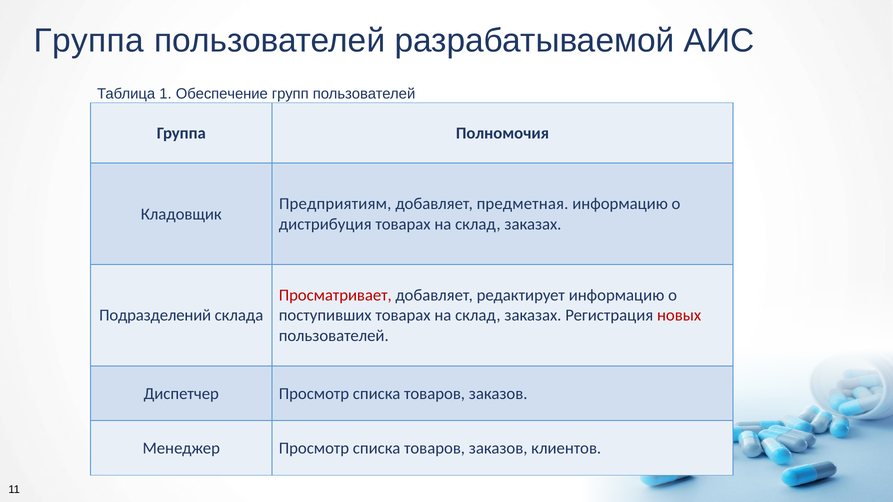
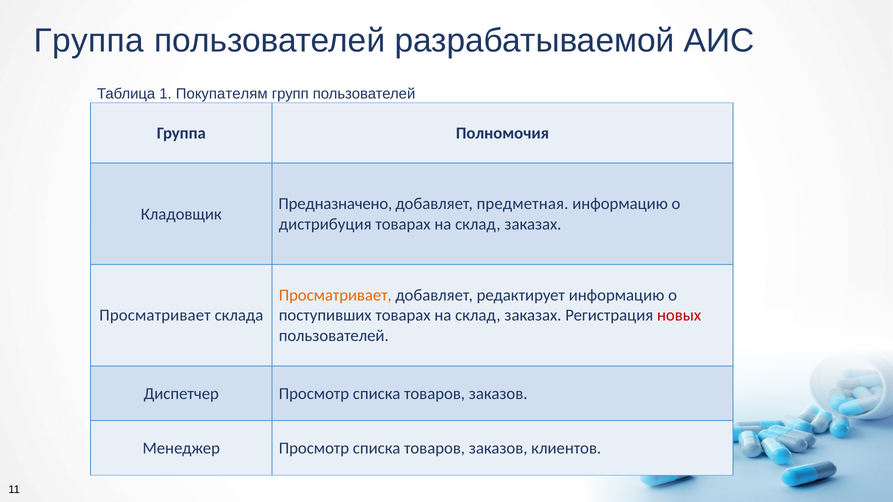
Обеспечение: Обеспечение -> Покупателям
Предприятиям: Предприятиям -> Предназначено
Просматривает at (335, 295) colour: red -> orange
Подразделений at (155, 316): Подразделений -> Просматривает
